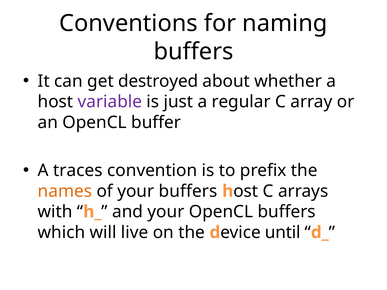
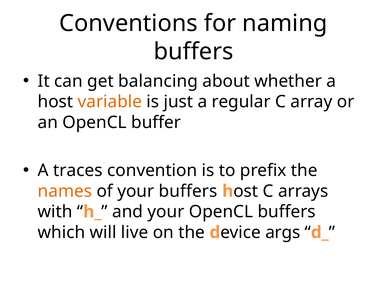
destroyed: destroyed -> balancing
variable colour: purple -> orange
until: until -> args
